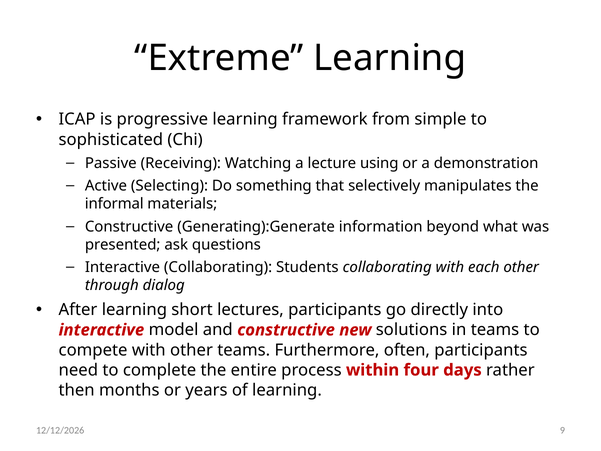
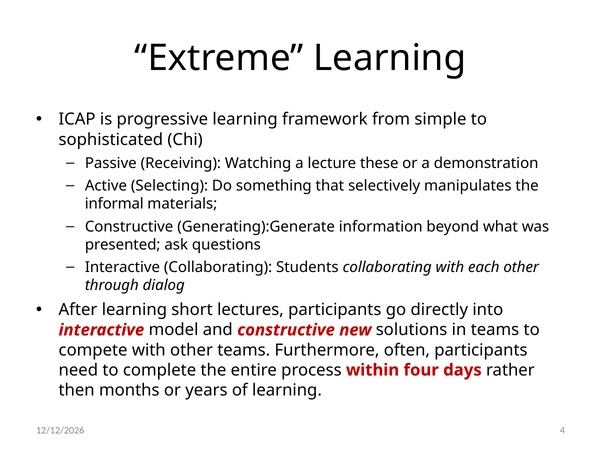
using: using -> these
9: 9 -> 4
